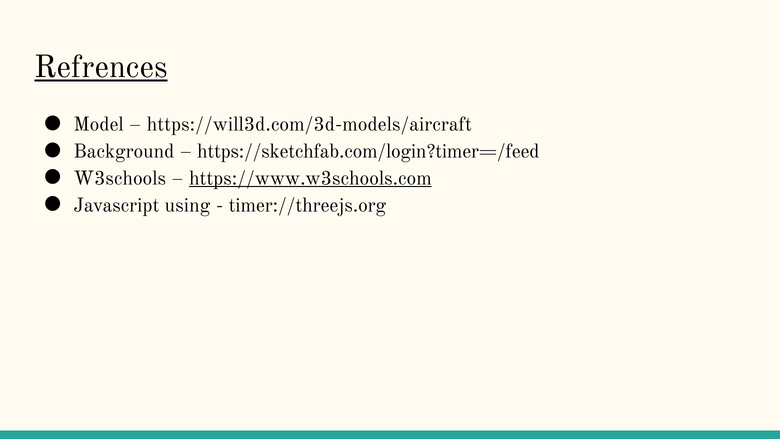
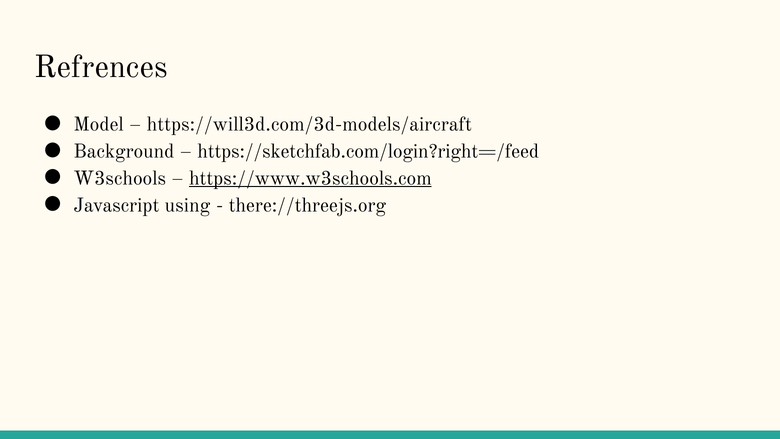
Refrences underline: present -> none
https://sketchfab.com/login?timer=/feed: https://sketchfab.com/login?timer=/feed -> https://sketchfab.com/login?right=/feed
timer://threejs.org: timer://threejs.org -> there://threejs.org
